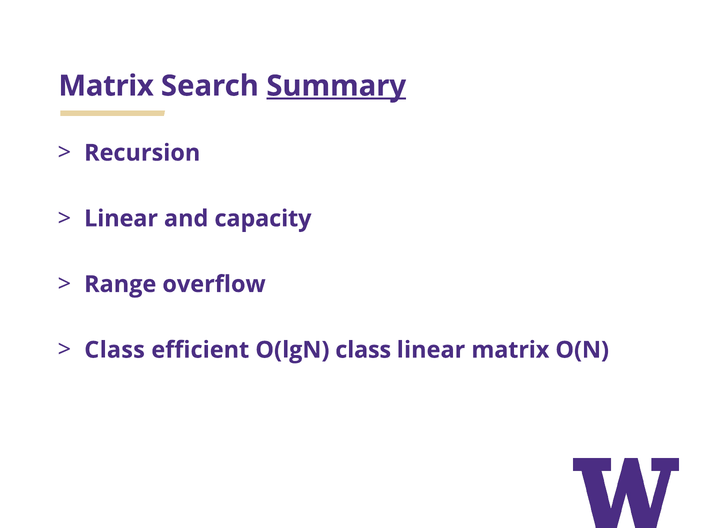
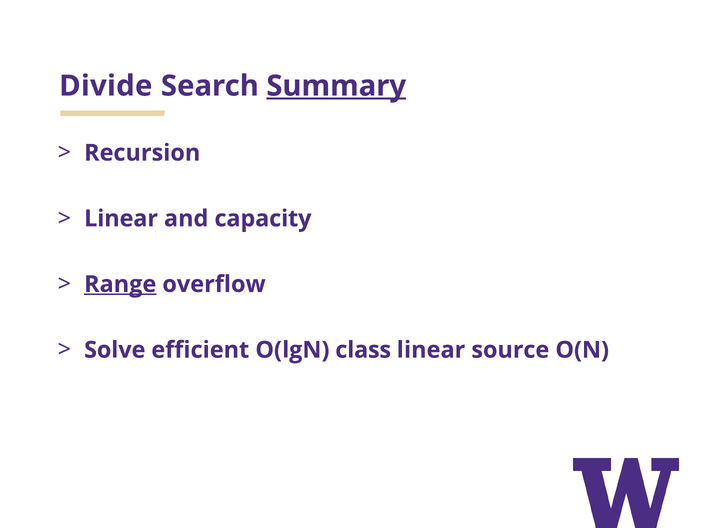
Matrix at (106, 86): Matrix -> Divide
Range underline: none -> present
Class at (115, 350): Class -> Solve
linear matrix: matrix -> source
